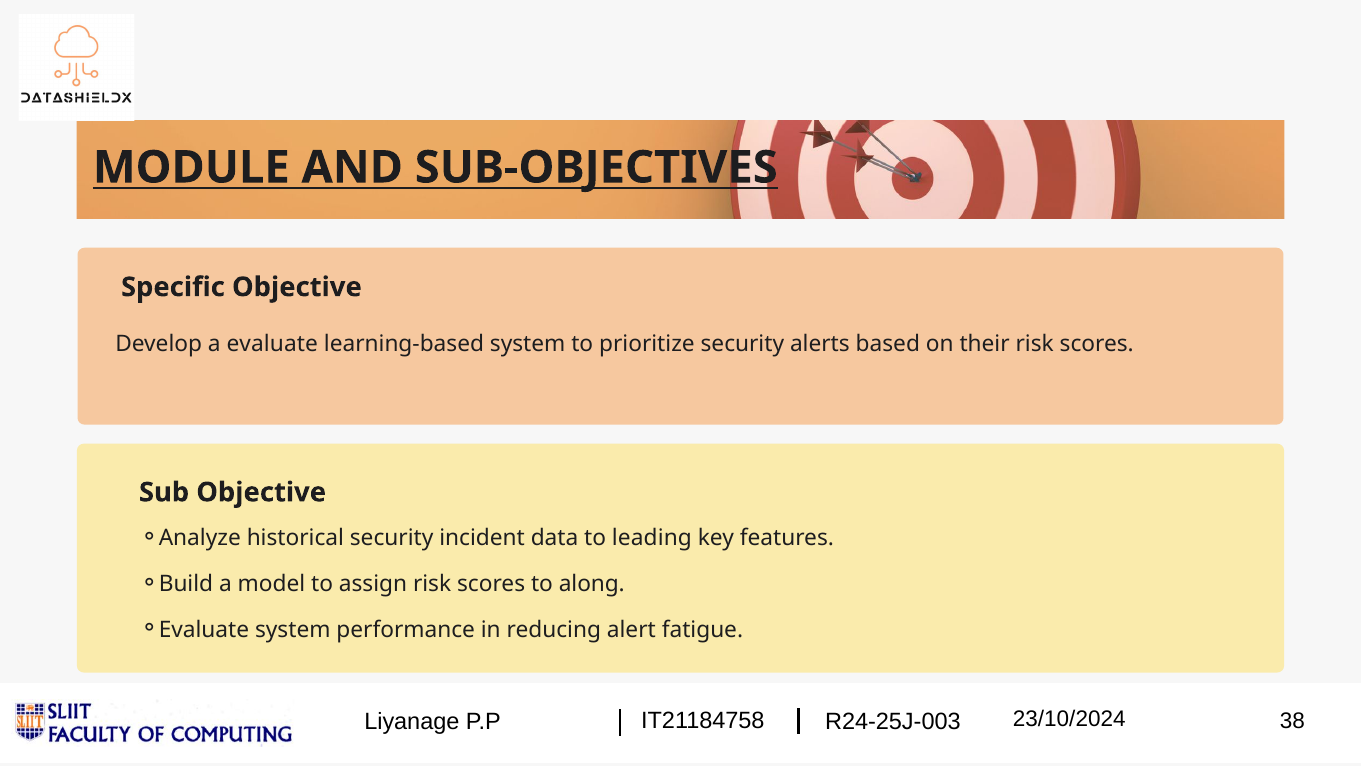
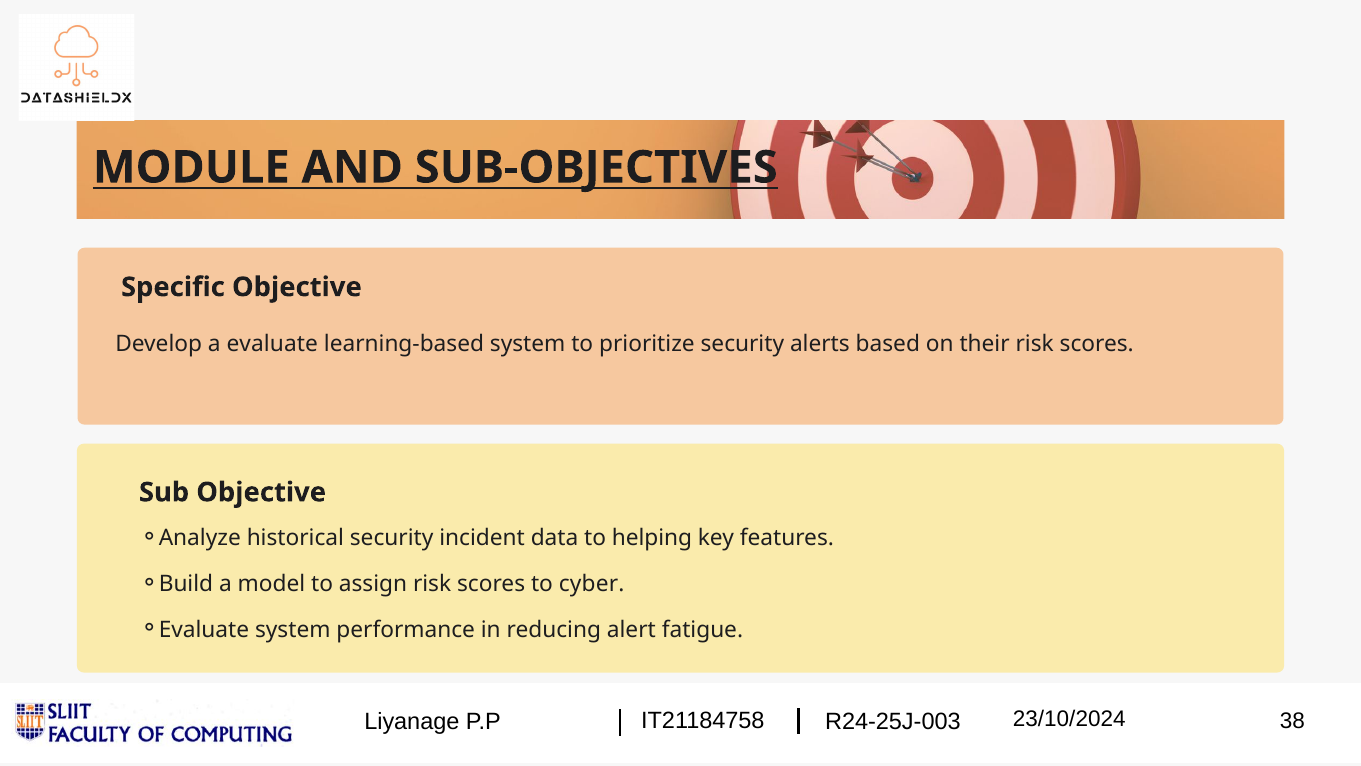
leading: leading -> helping
along: along -> cyber
